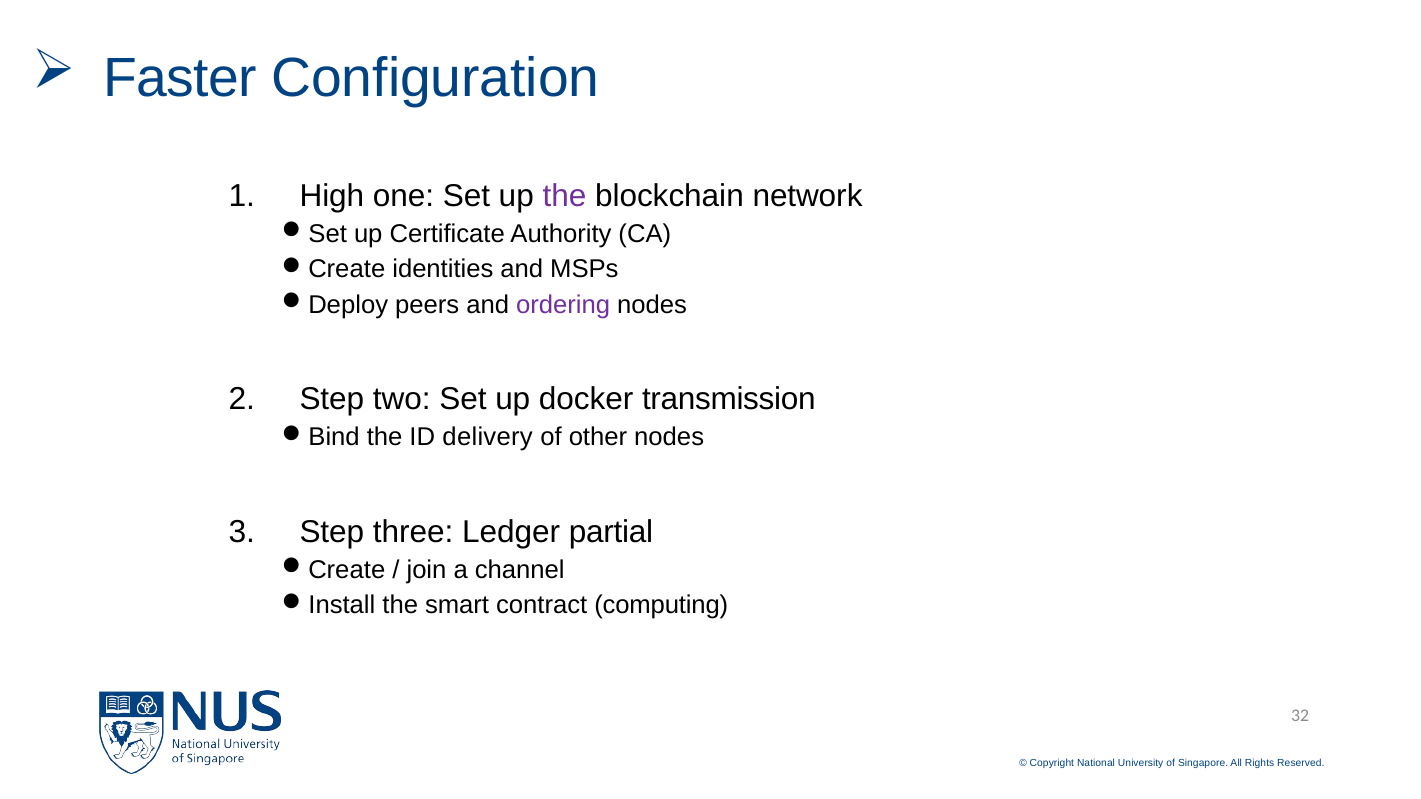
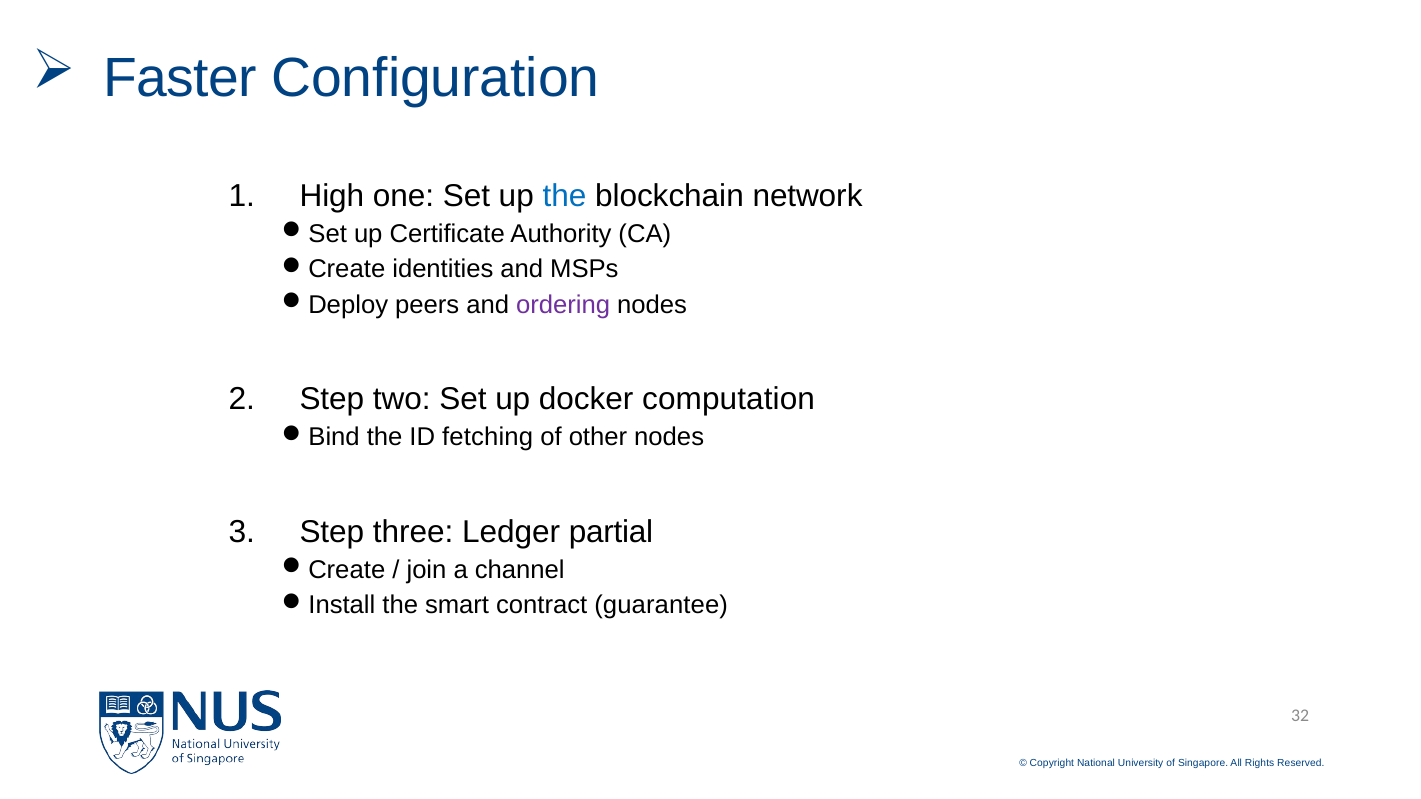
the at (564, 196) colour: purple -> blue
transmission: transmission -> computation
delivery: delivery -> fetching
computing: computing -> guarantee
